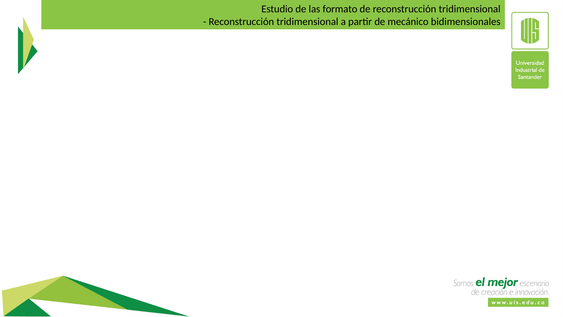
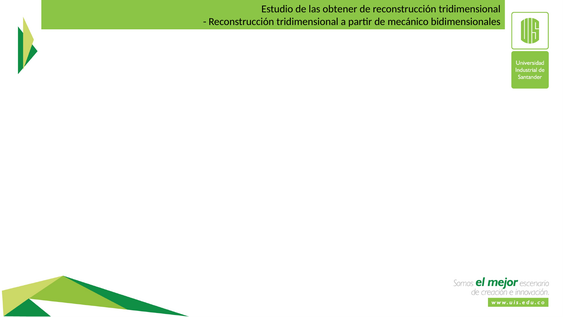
formato: formato -> obtener
